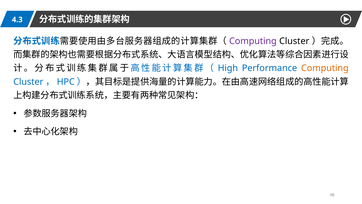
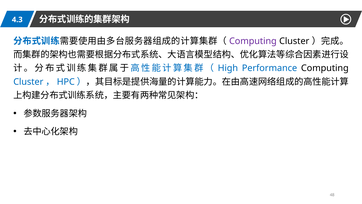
Computing at (325, 68) colour: orange -> black
